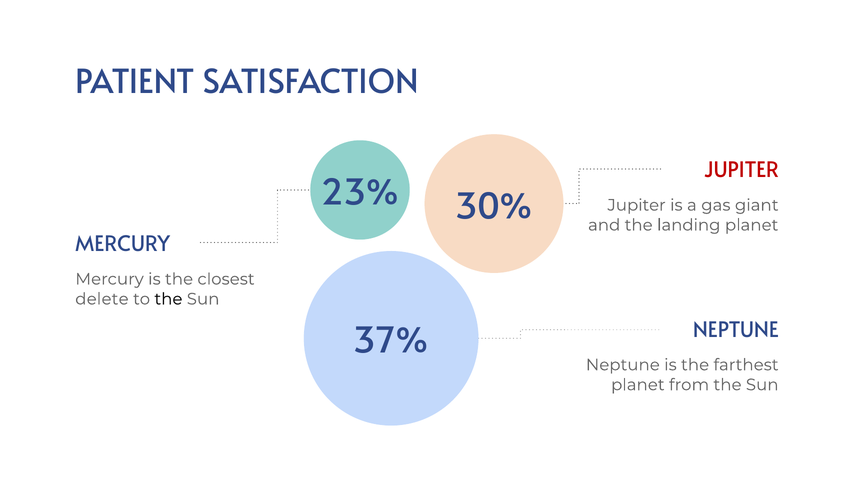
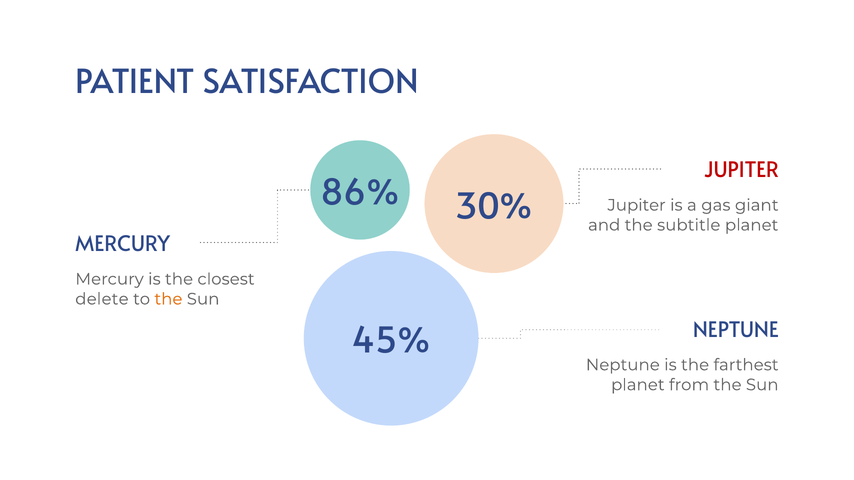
23%: 23% -> 86%
landing: landing -> subtitle
the at (168, 299) colour: black -> orange
37%: 37% -> 45%
